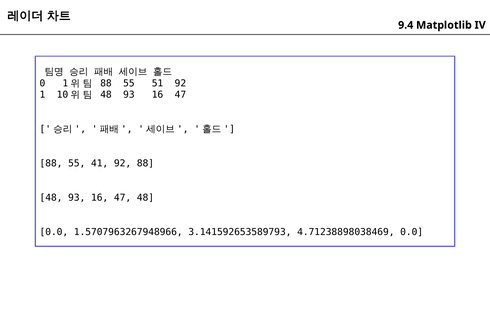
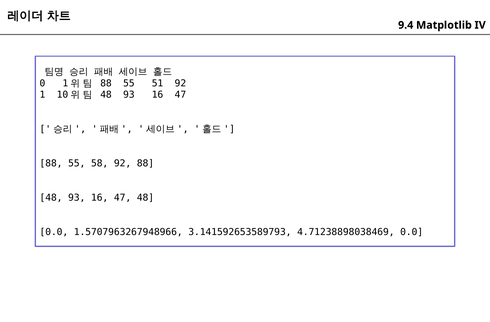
41: 41 -> 58
